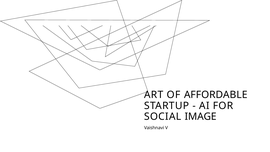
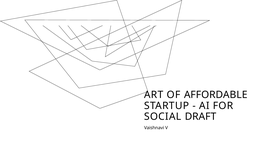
IMAGE: IMAGE -> DRAFT
